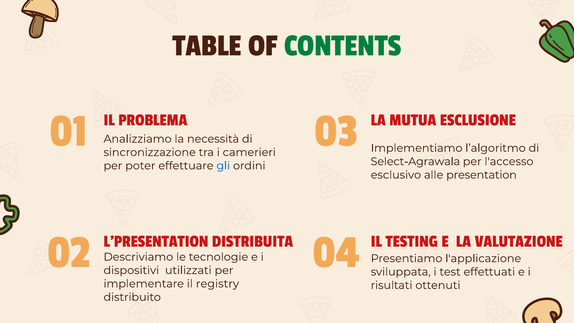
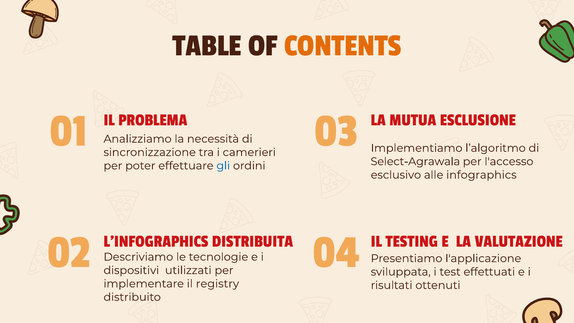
CONTENTS colour: green -> orange
presentation: presentation -> infographics
L’PRESENTATION: L’PRESENTATION -> L’INFOGRAPHICS
